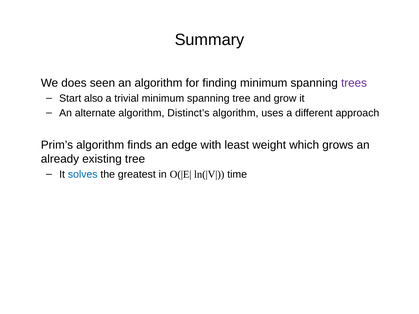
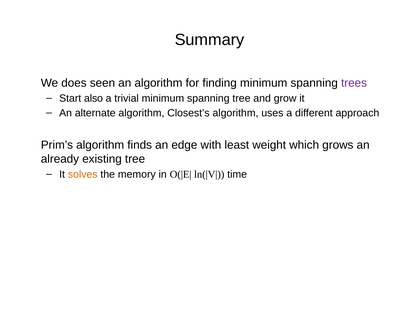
Distinct’s: Distinct’s -> Closest’s
solves colour: blue -> orange
greatest: greatest -> memory
